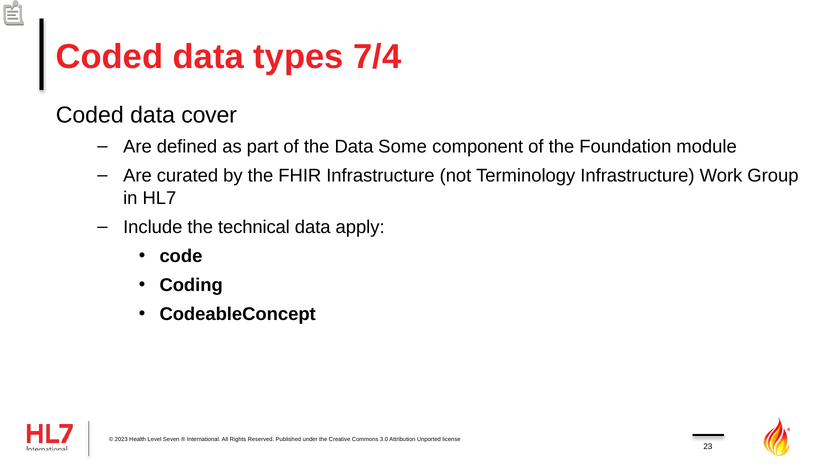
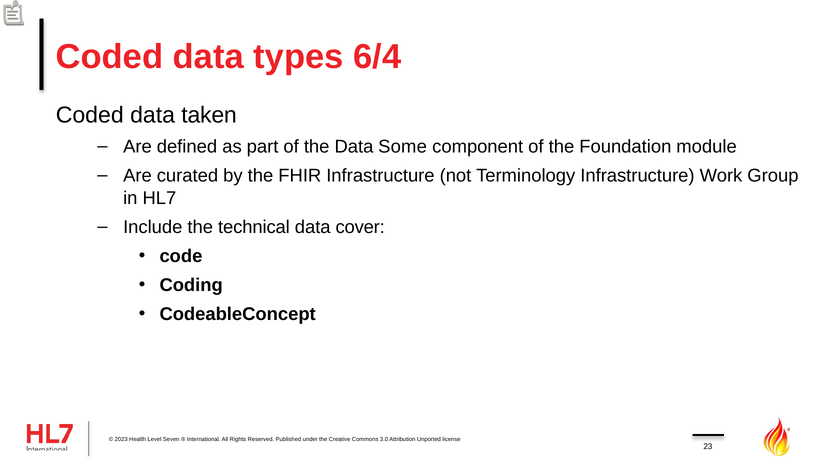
7/4: 7/4 -> 6/4
cover: cover -> taken
apply: apply -> cover
